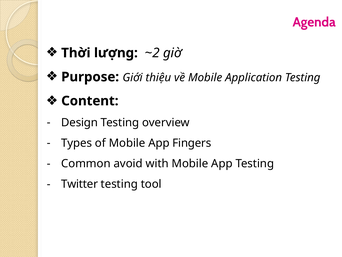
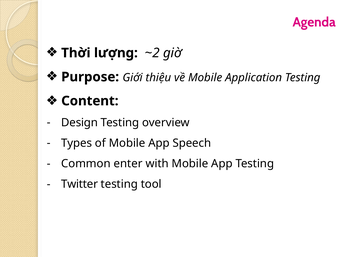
Fingers: Fingers -> Speech
avoid: avoid -> enter
